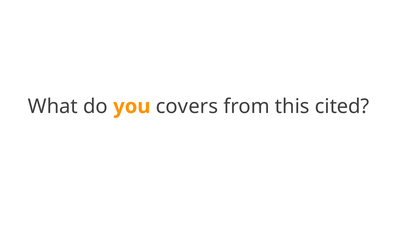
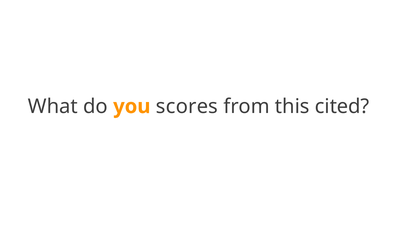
covers: covers -> scores
